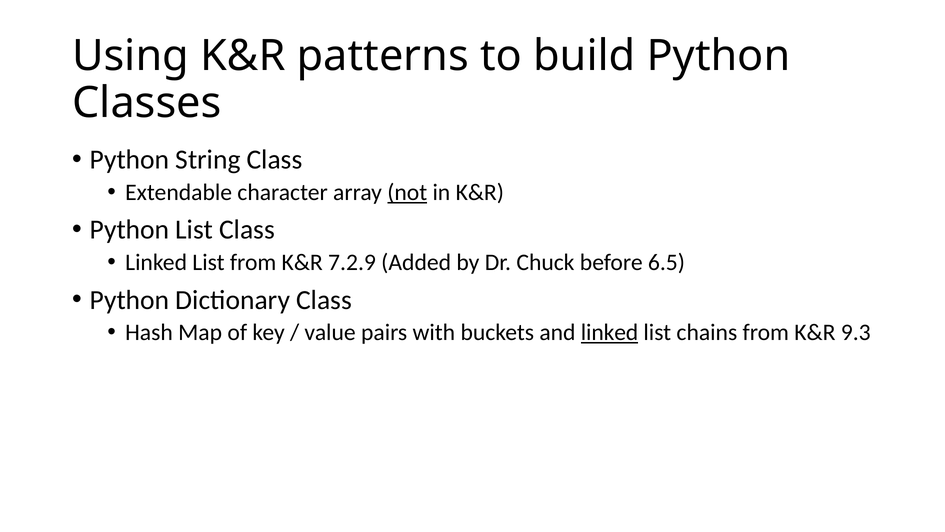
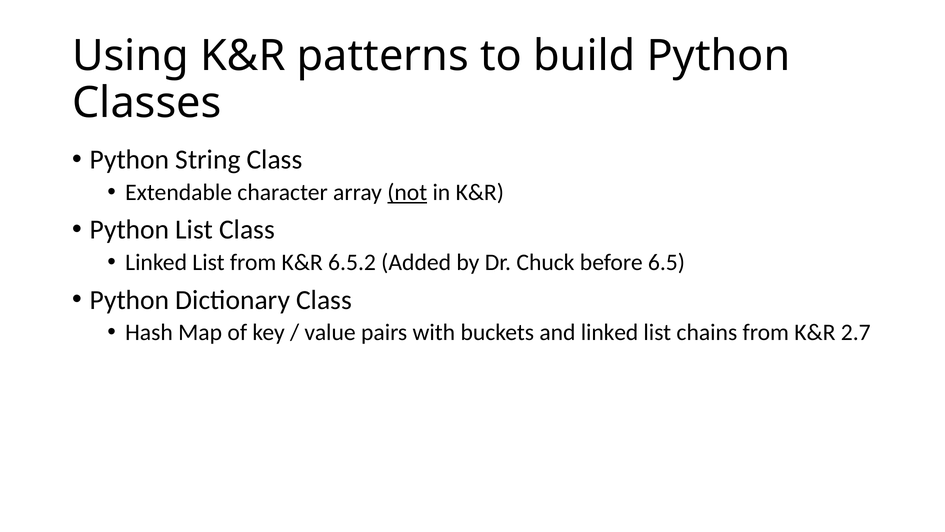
7.2.9: 7.2.9 -> 6.5.2
linked at (610, 332) underline: present -> none
9.3: 9.3 -> 2.7
